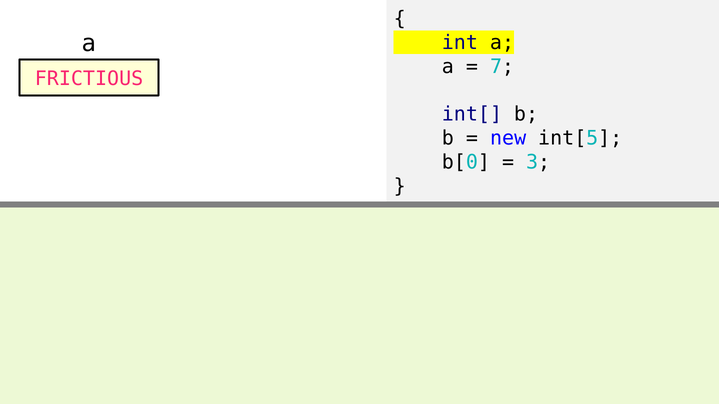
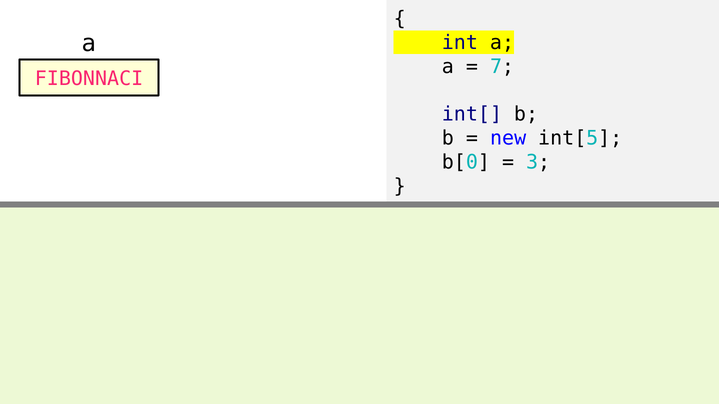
FRICTIOUS: FRICTIOUS -> FIBONNACI
